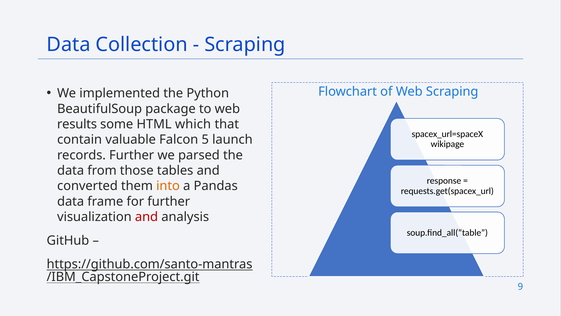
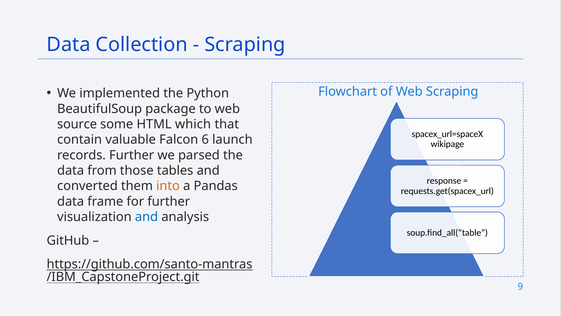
results: results -> source
5: 5 -> 6
and at (147, 217) colour: red -> blue
